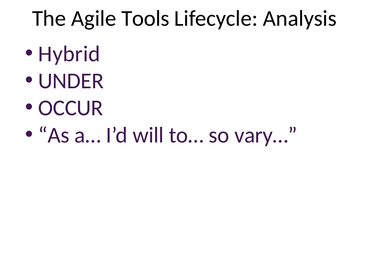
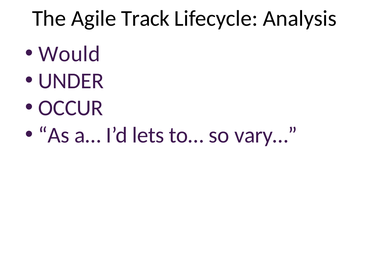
Tools: Tools -> Track
Hybrid: Hybrid -> Would
will: will -> lets
